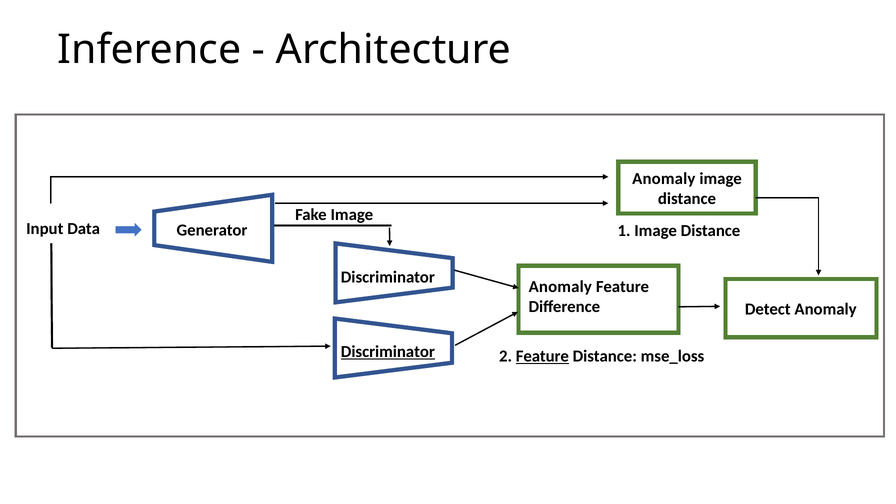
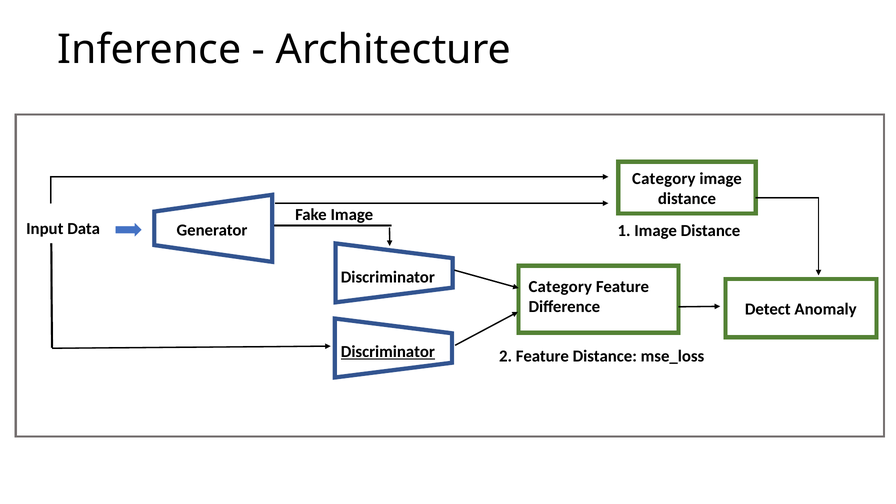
Anomaly at (664, 179): Anomaly -> Category
Anomaly at (560, 287): Anomaly -> Category
Feature at (542, 356) underline: present -> none
